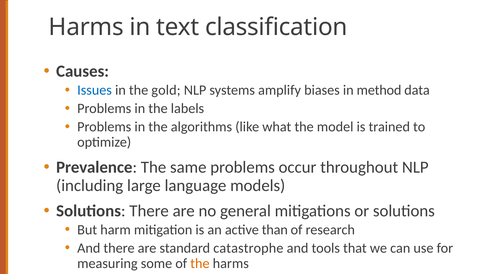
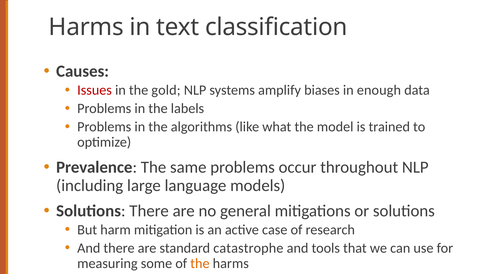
Issues colour: blue -> red
method: method -> enough
than: than -> case
